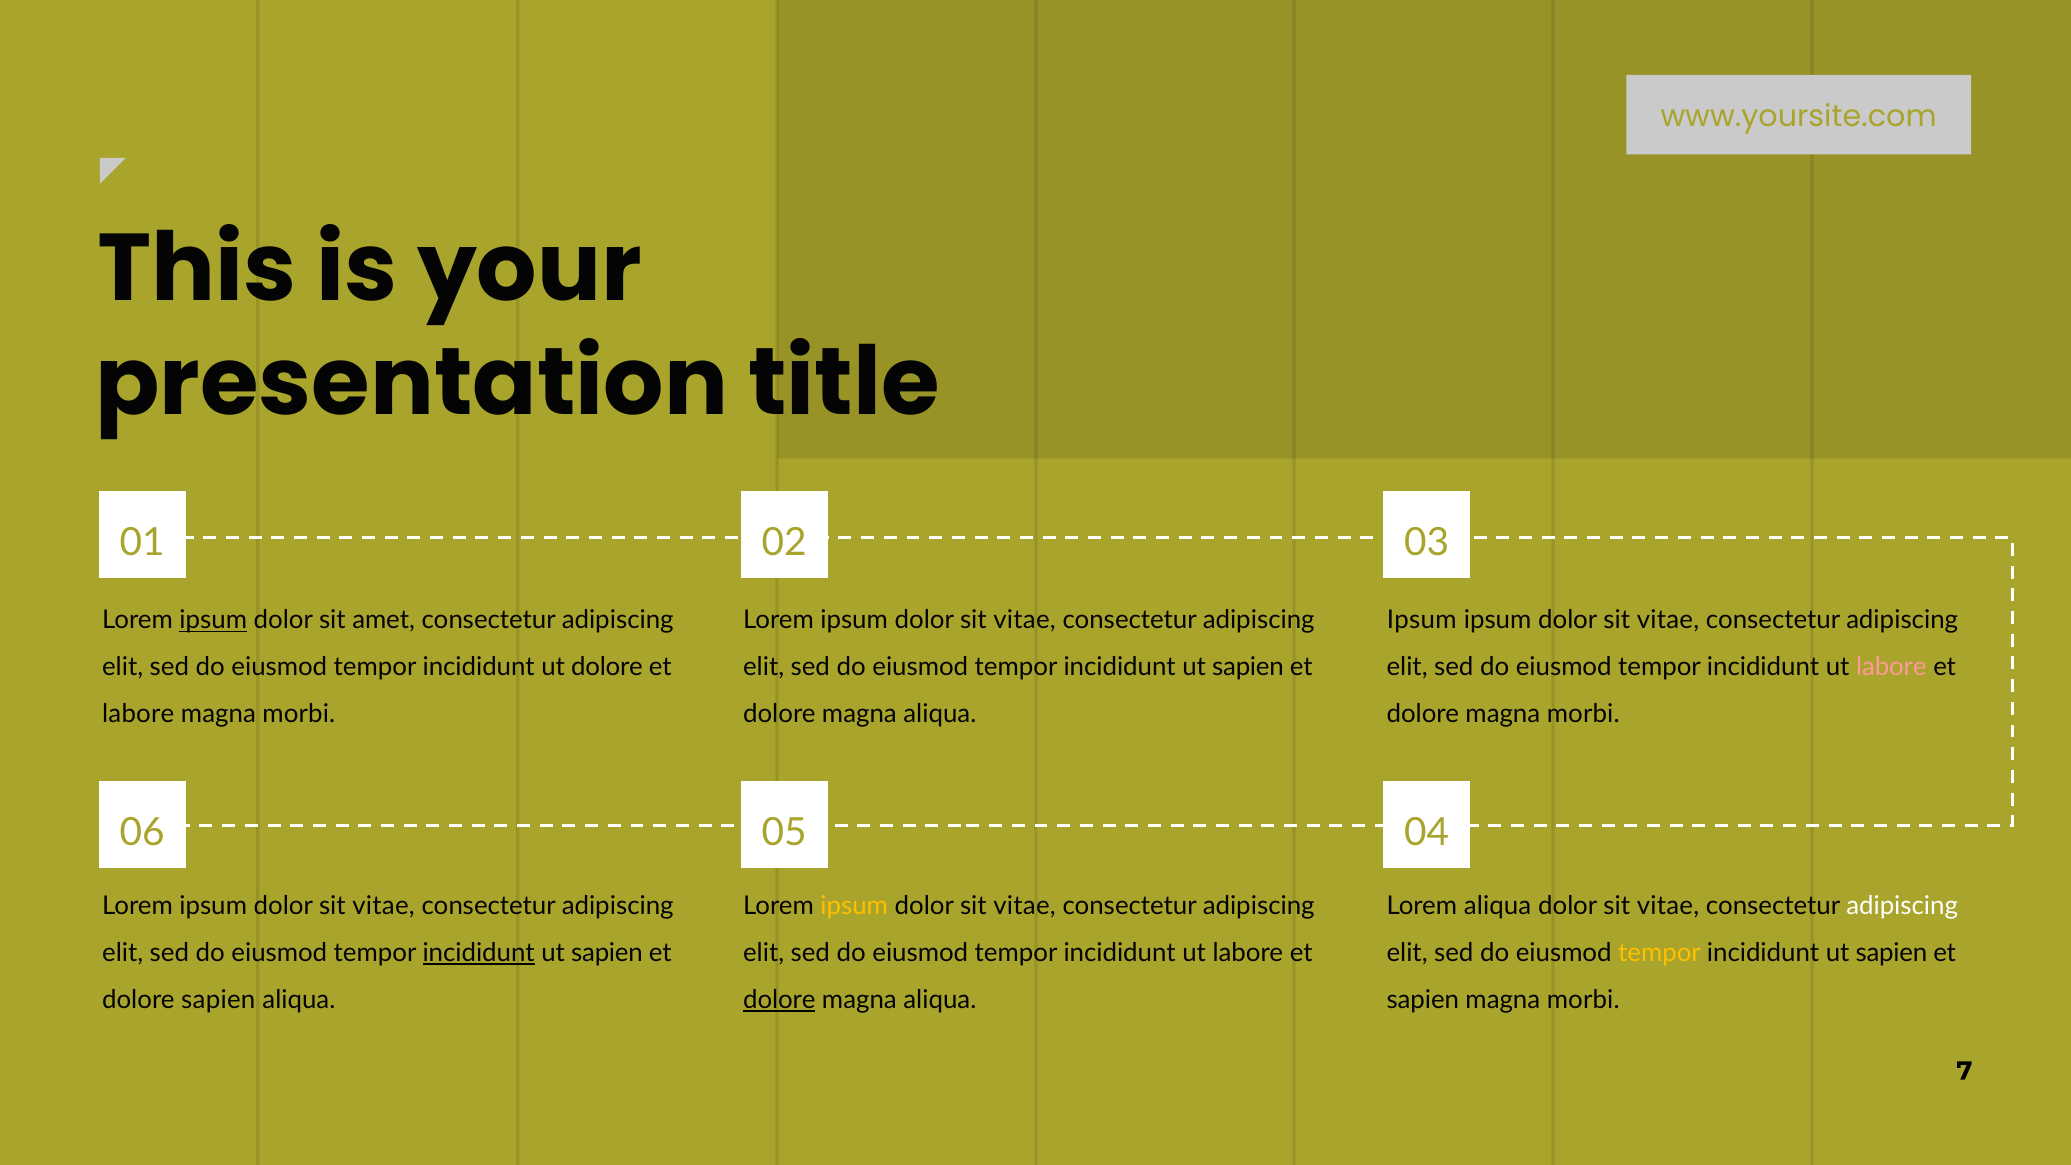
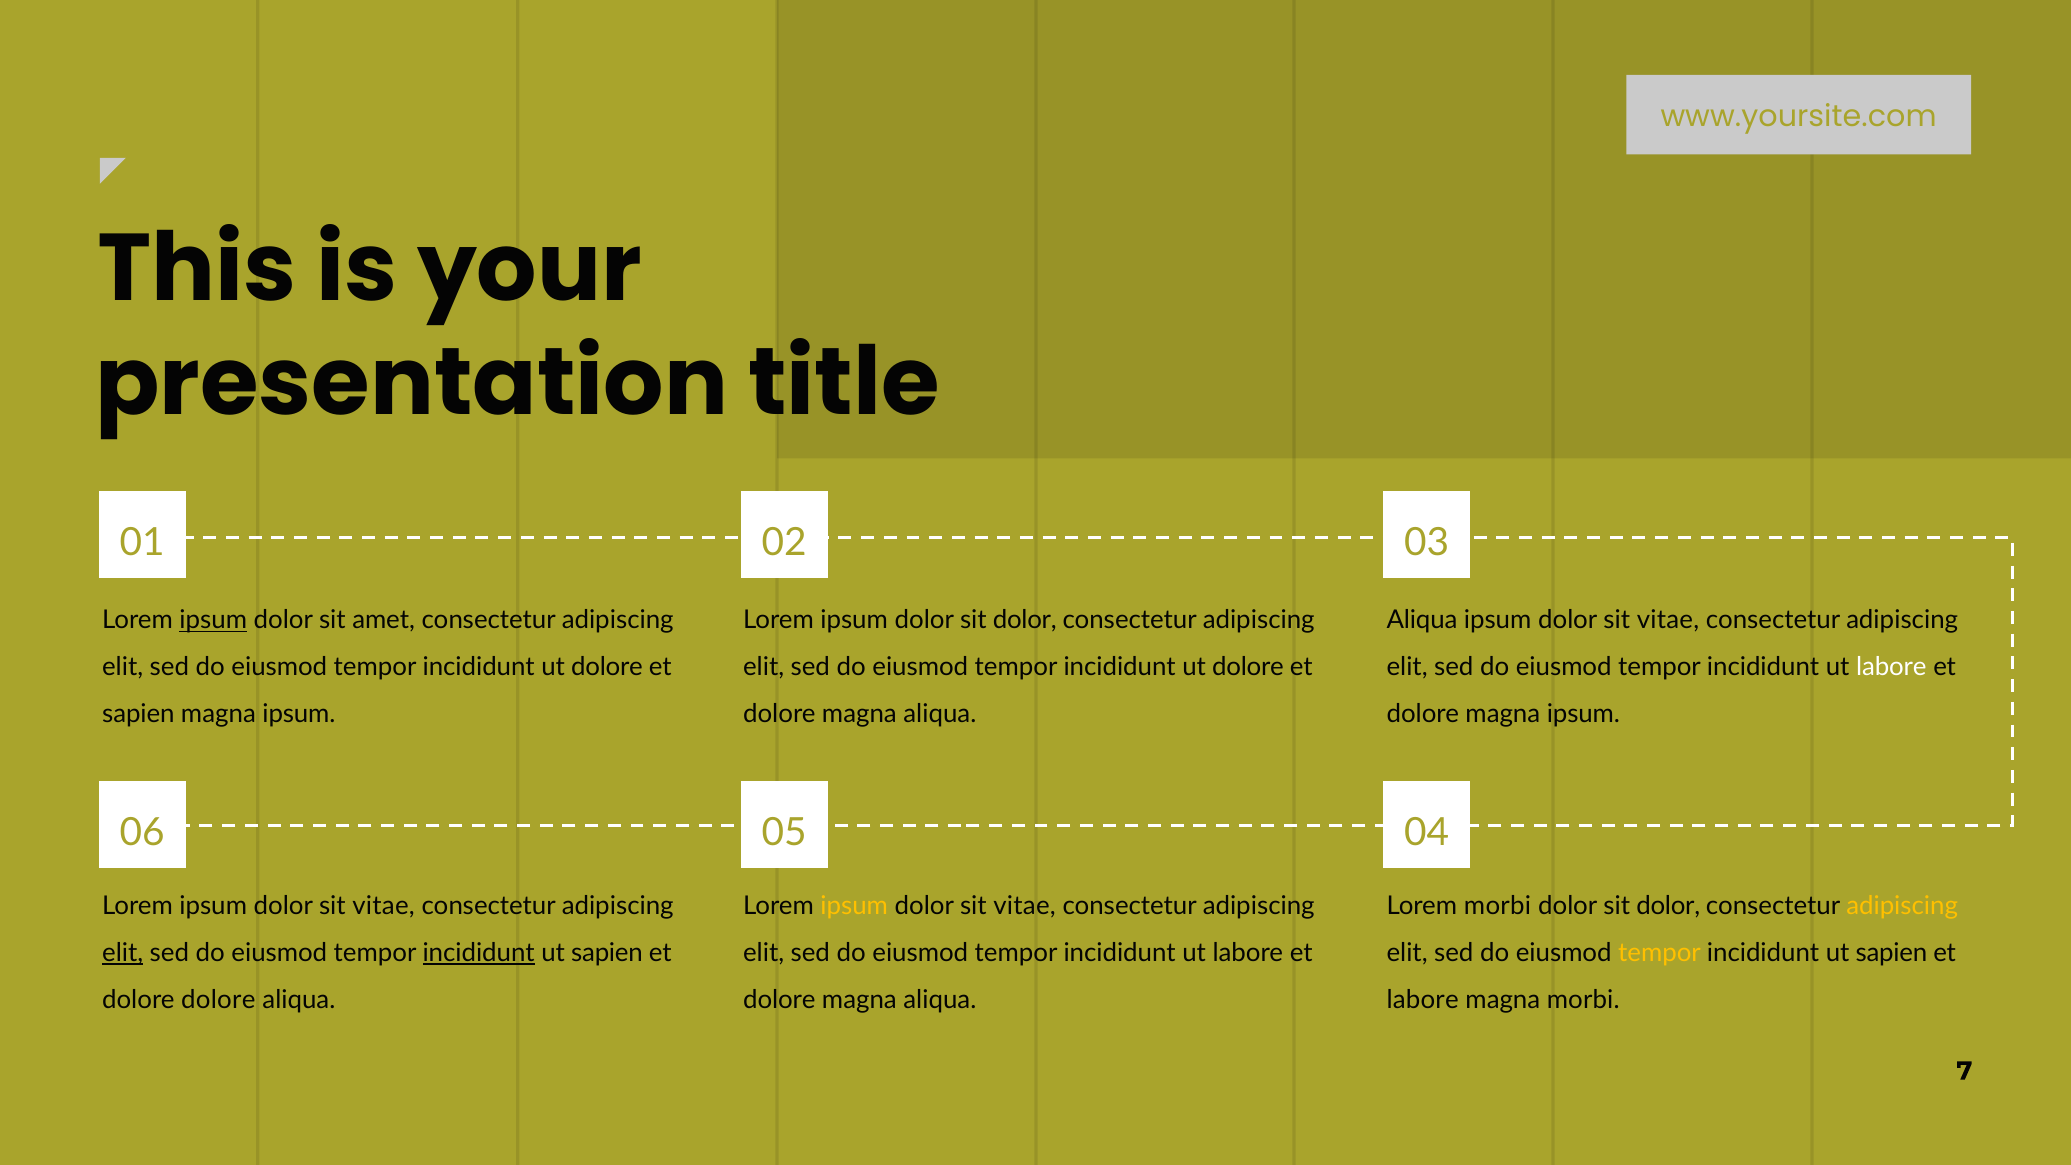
vitae at (1025, 620): vitae -> dolor
Ipsum at (1422, 620): Ipsum -> Aliqua
sapien at (1248, 667): sapien -> dolore
labore at (1891, 667) colour: pink -> white
labore at (138, 714): labore -> sapien
morbi at (299, 714): morbi -> ipsum
dolore magna morbi: morbi -> ipsum
Lorem aliqua: aliqua -> morbi
vitae at (1668, 906): vitae -> dolor
adipiscing at (1902, 906) colour: white -> yellow
elit at (123, 953) underline: none -> present
dolore sapien: sapien -> dolore
dolore at (779, 1000) underline: present -> none
sapien at (1423, 1000): sapien -> labore
